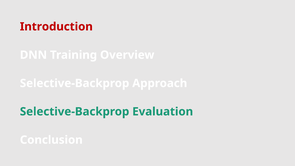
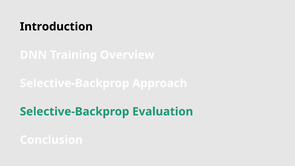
Introduction colour: red -> black
